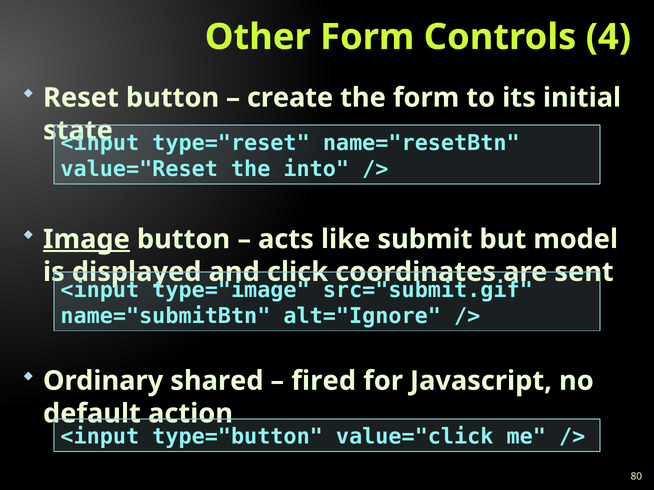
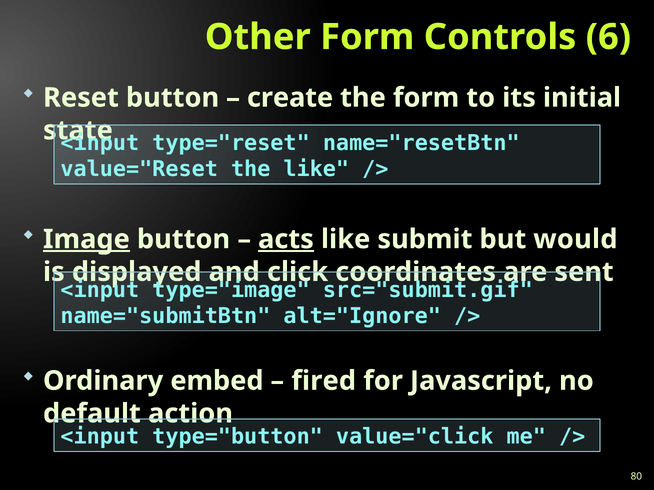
4: 4 -> 6
the into: into -> like
acts underline: none -> present
model: model -> would
shared: shared -> embed
